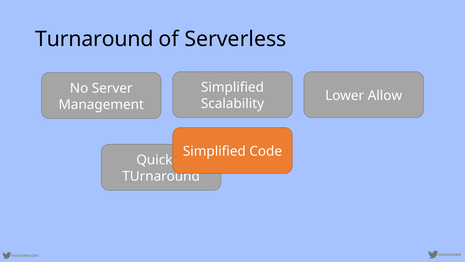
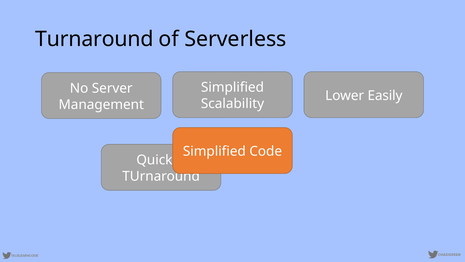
Allow: Allow -> Easily
